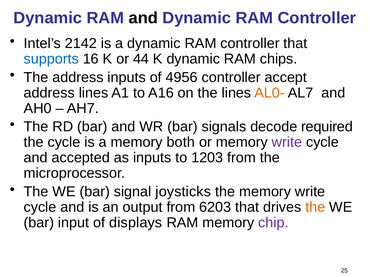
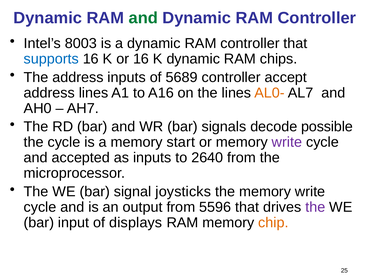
and at (143, 18) colour: black -> green
2142: 2142 -> 8003
or 44: 44 -> 16
4956: 4956 -> 5689
required: required -> possible
both: both -> start
1203: 1203 -> 2640
6203: 6203 -> 5596
the at (315, 208) colour: orange -> purple
chip colour: purple -> orange
